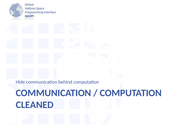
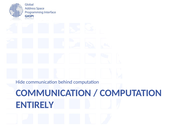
CLEANED: CLEANED -> ENTIRELY
